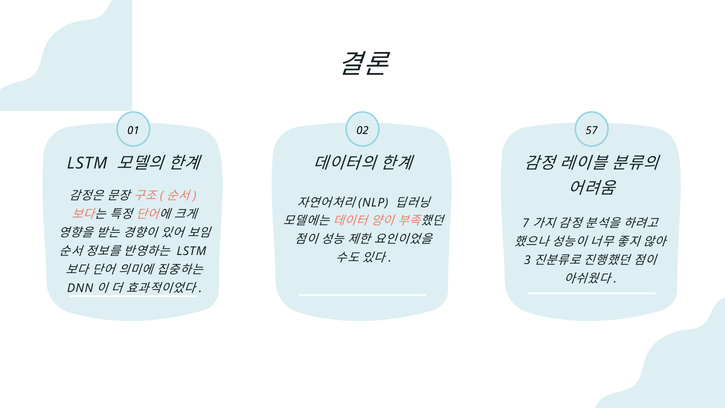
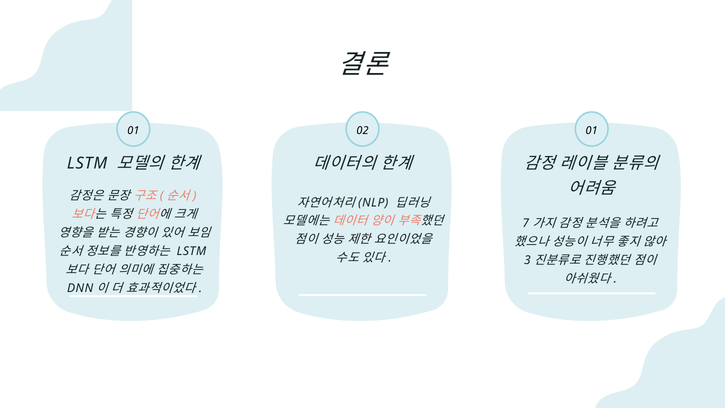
02 57: 57 -> 01
